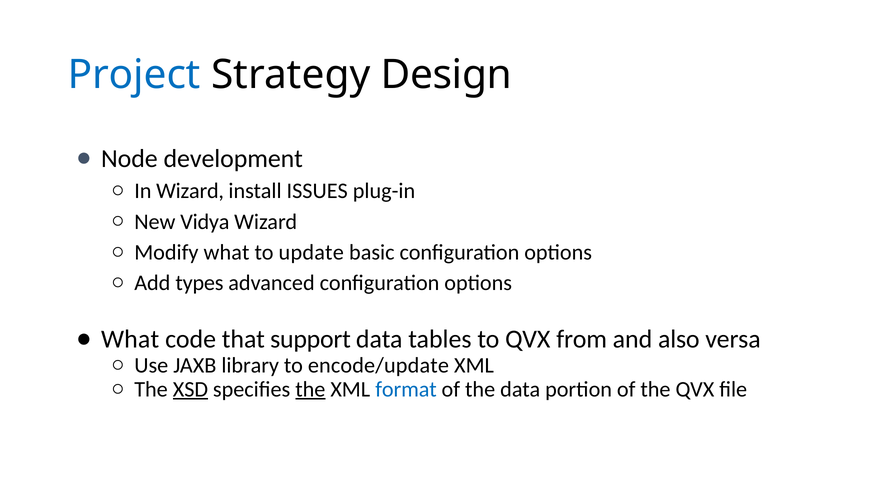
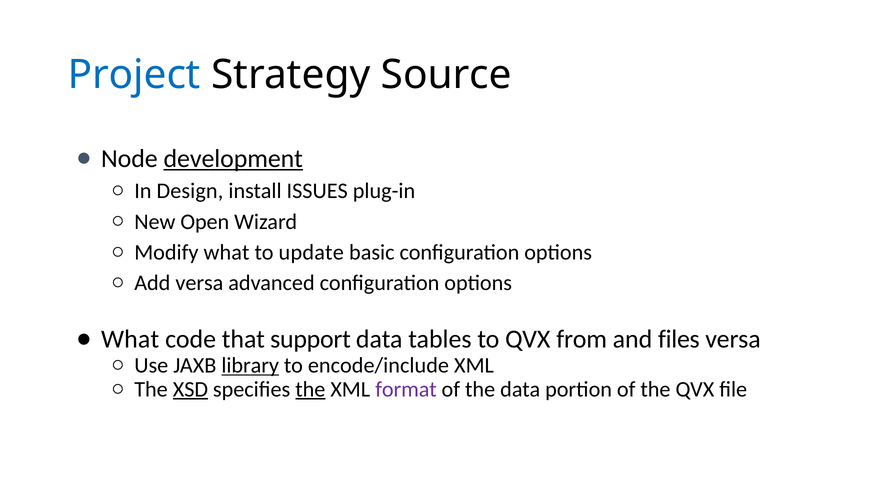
Design: Design -> Source
development underline: none -> present
In Wizard: Wizard -> Design
Vidya: Vidya -> Open
Add types: types -> versa
also: also -> files
library underline: none -> present
encode/update: encode/update -> encode/include
format colour: blue -> purple
